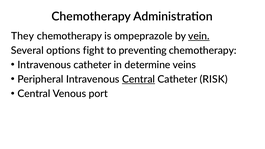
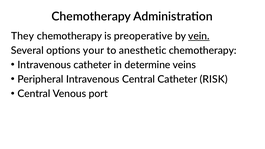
ompeprazole: ompeprazole -> preoperative
fight: fight -> your
preventing: preventing -> anesthetic
Central at (139, 79) underline: present -> none
